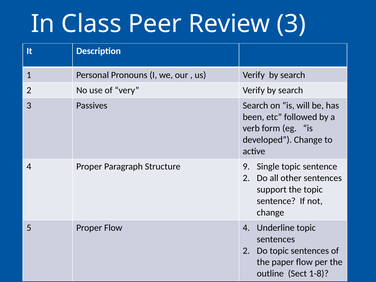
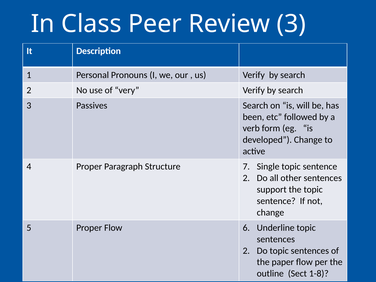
9: 9 -> 7
Flow 4: 4 -> 6
